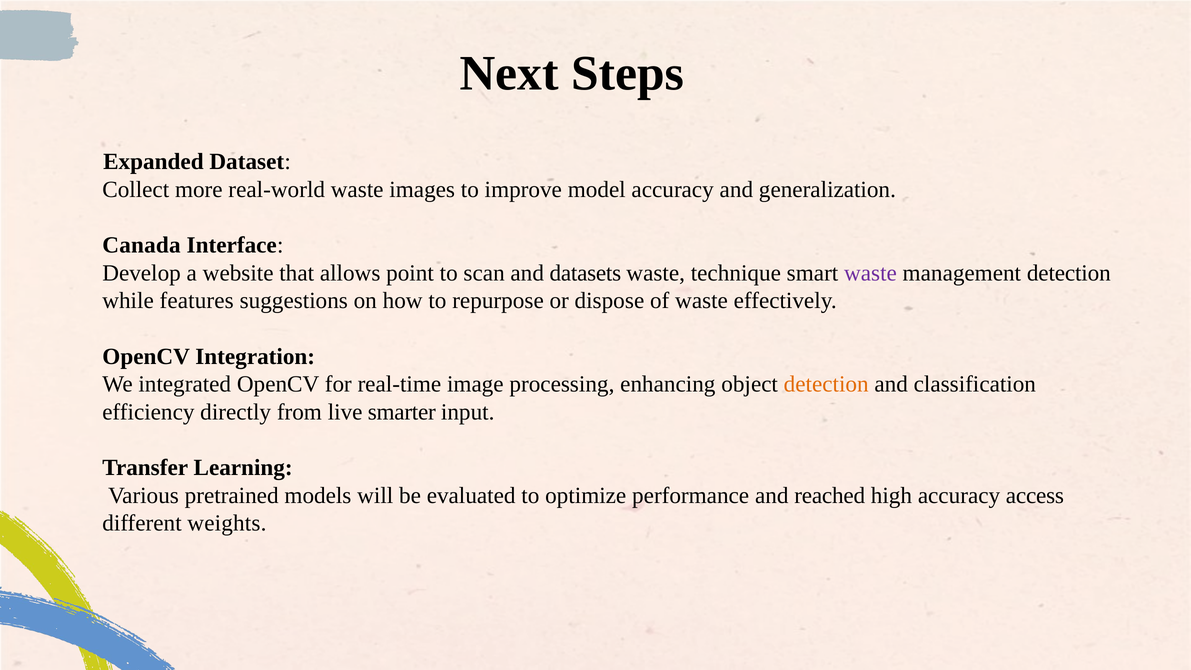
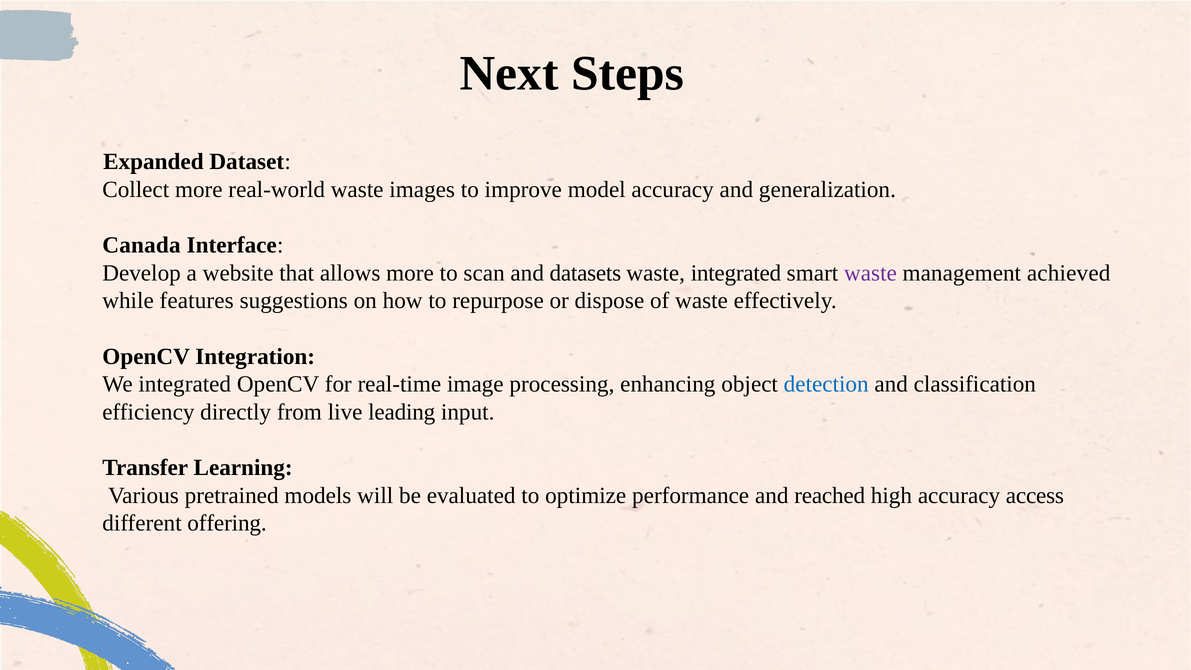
allows point: point -> more
waste technique: technique -> integrated
management detection: detection -> achieved
detection at (826, 384) colour: orange -> blue
smarter: smarter -> leading
weights: weights -> offering
